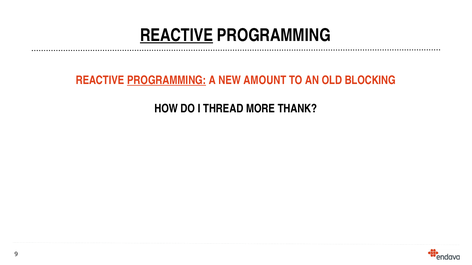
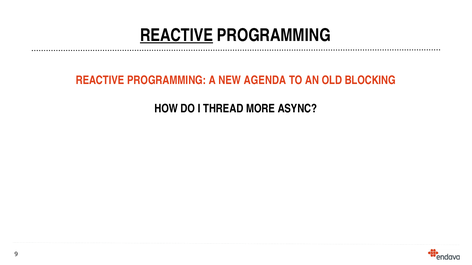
PROGRAMMING at (167, 80) underline: present -> none
AMOUNT: AMOUNT -> AGENDA
THANK: THANK -> ASYNC
